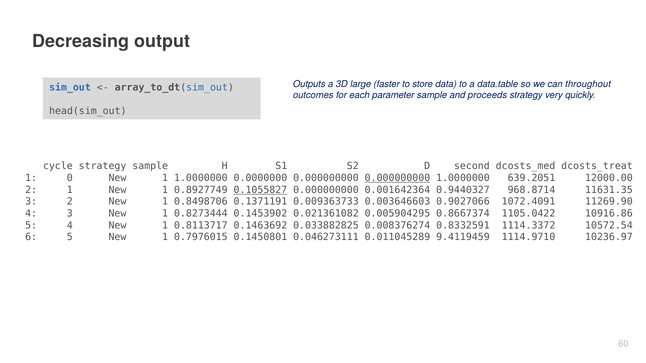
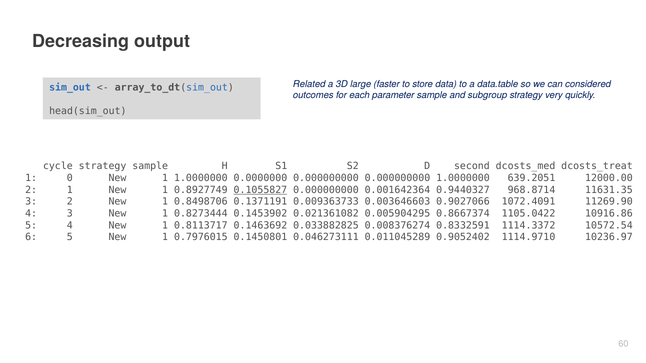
Outputs: Outputs -> Related
throughout: throughout -> considered
proceeds: proceeds -> subgroup
0.000000000 at (397, 178) underline: present -> none
9.4119459: 9.4119459 -> 0.9052402
